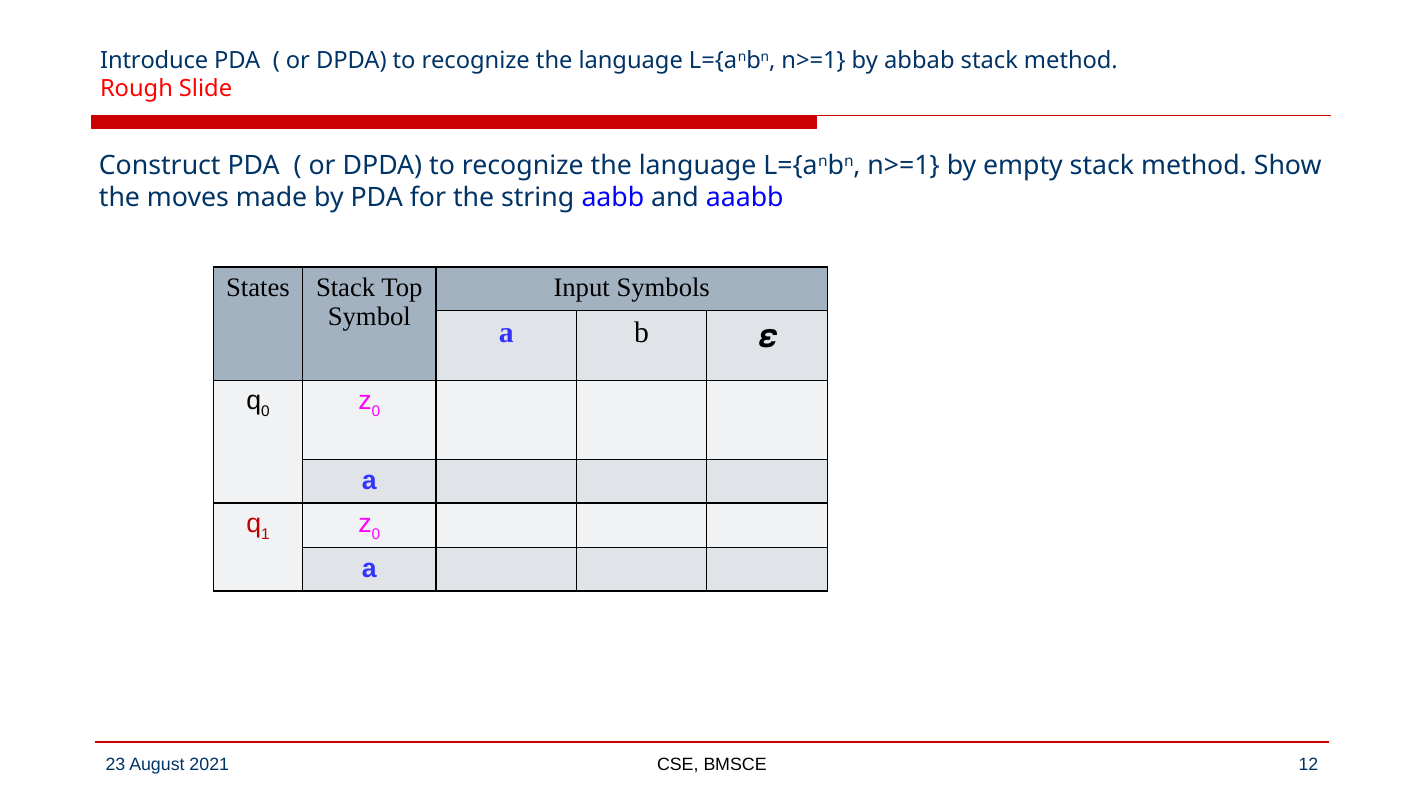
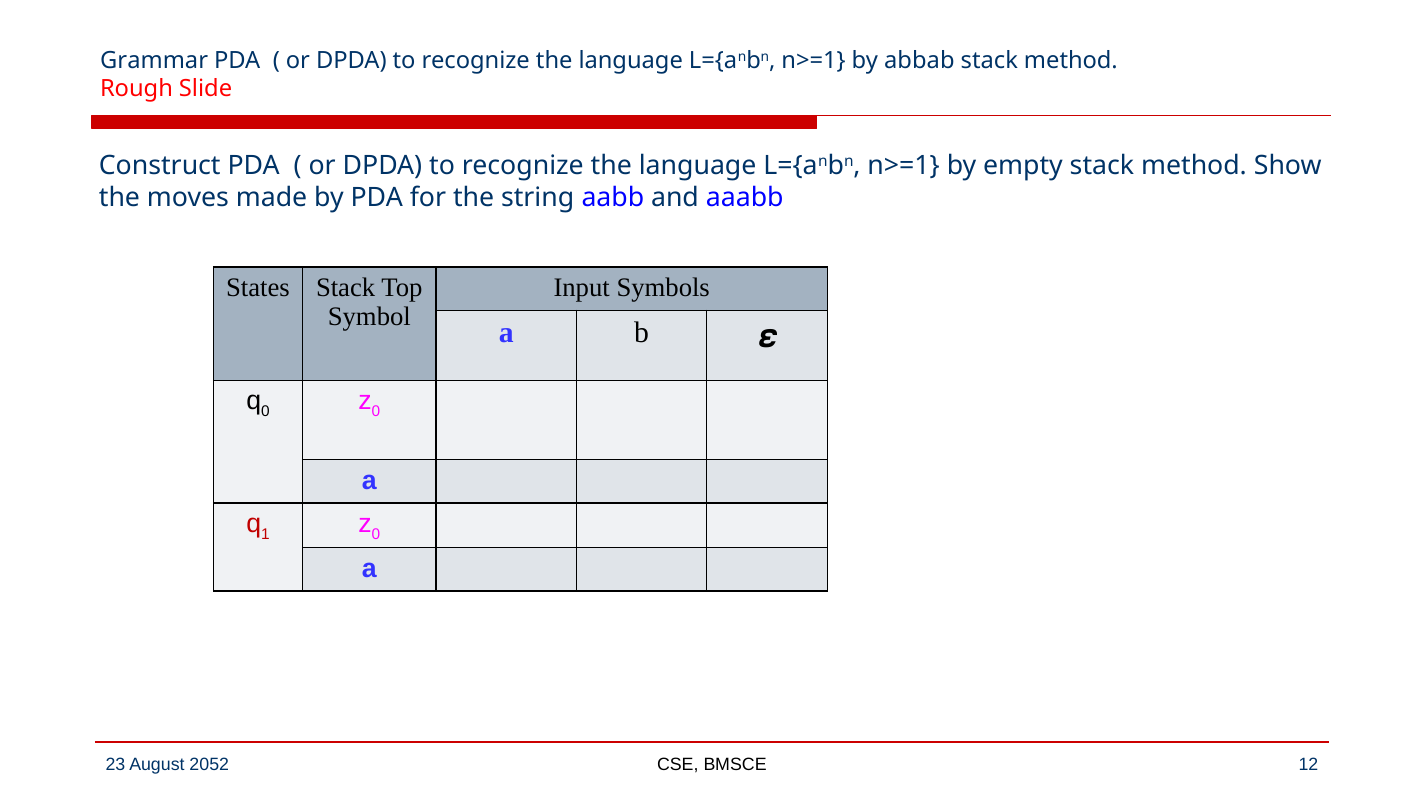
Introduce: Introduce -> Grammar
2021: 2021 -> 2052
